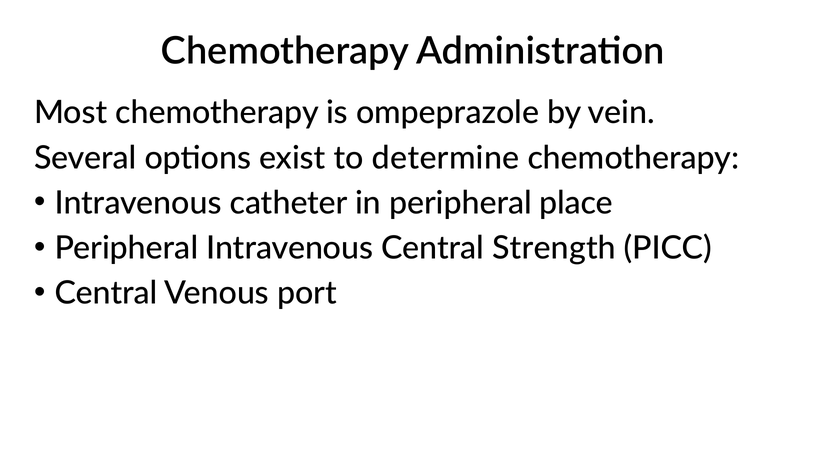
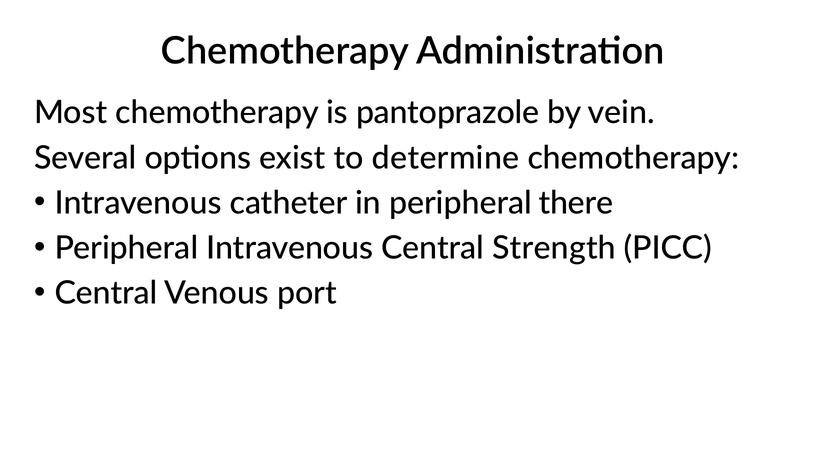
ompeprazole: ompeprazole -> pantoprazole
place: place -> there
